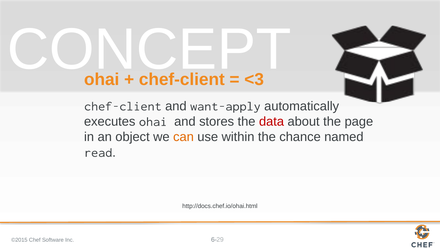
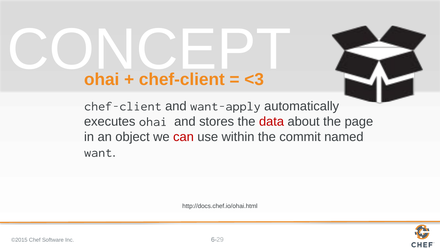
can colour: orange -> red
chance: chance -> commit
read: read -> want
